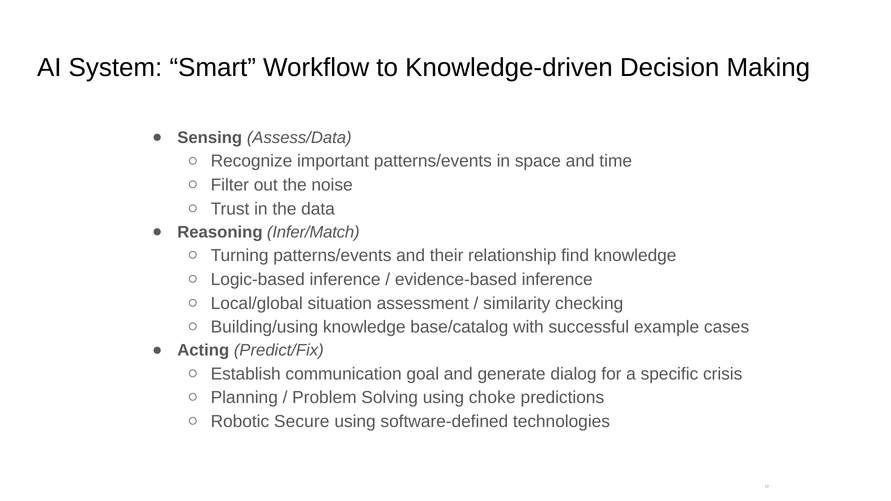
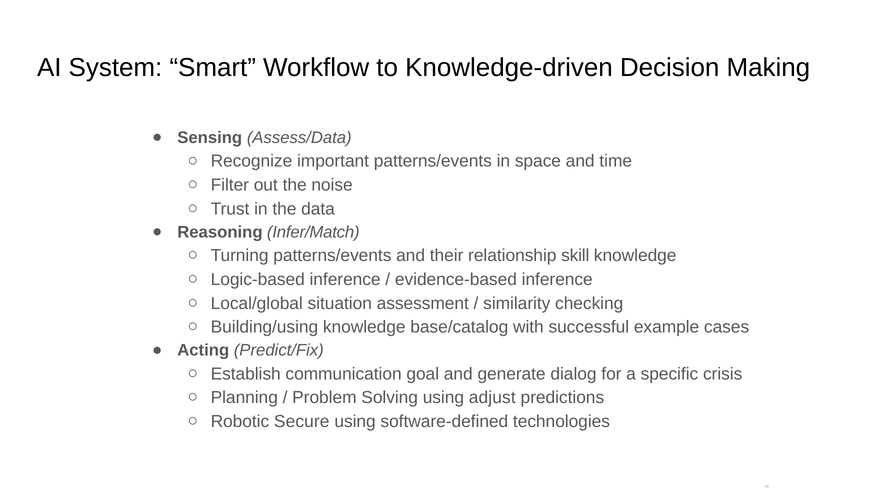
find: find -> skill
choke: choke -> adjust
